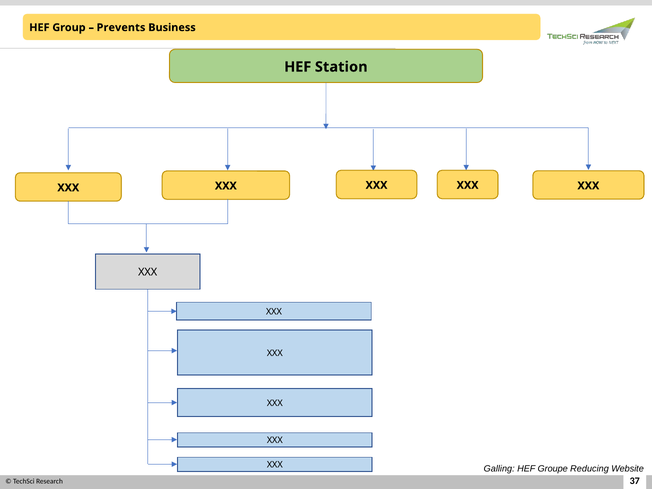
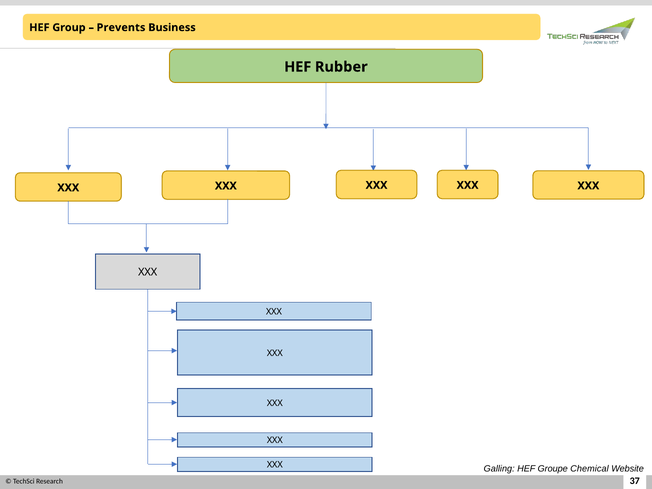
Station: Station -> Rubber
Reducing: Reducing -> Chemical
